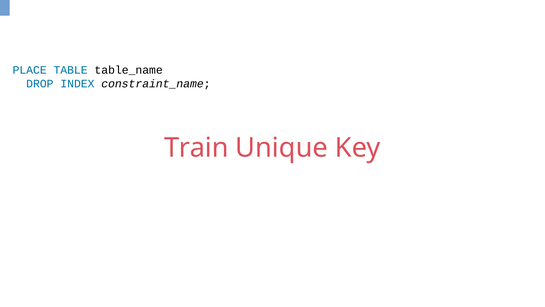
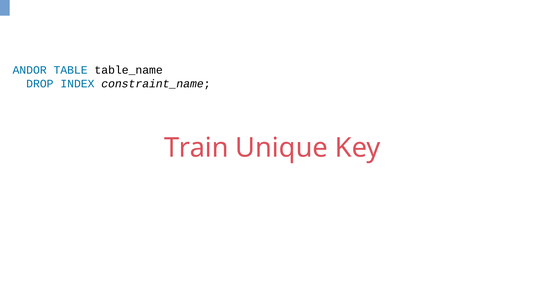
PLACE: PLACE -> ANDOR
